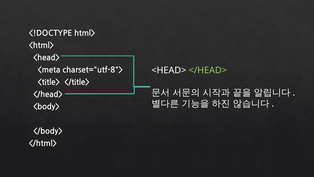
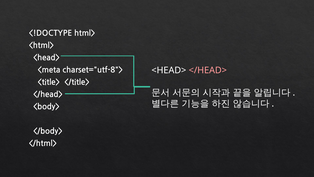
</HEAD> at (208, 70) colour: light green -> pink
